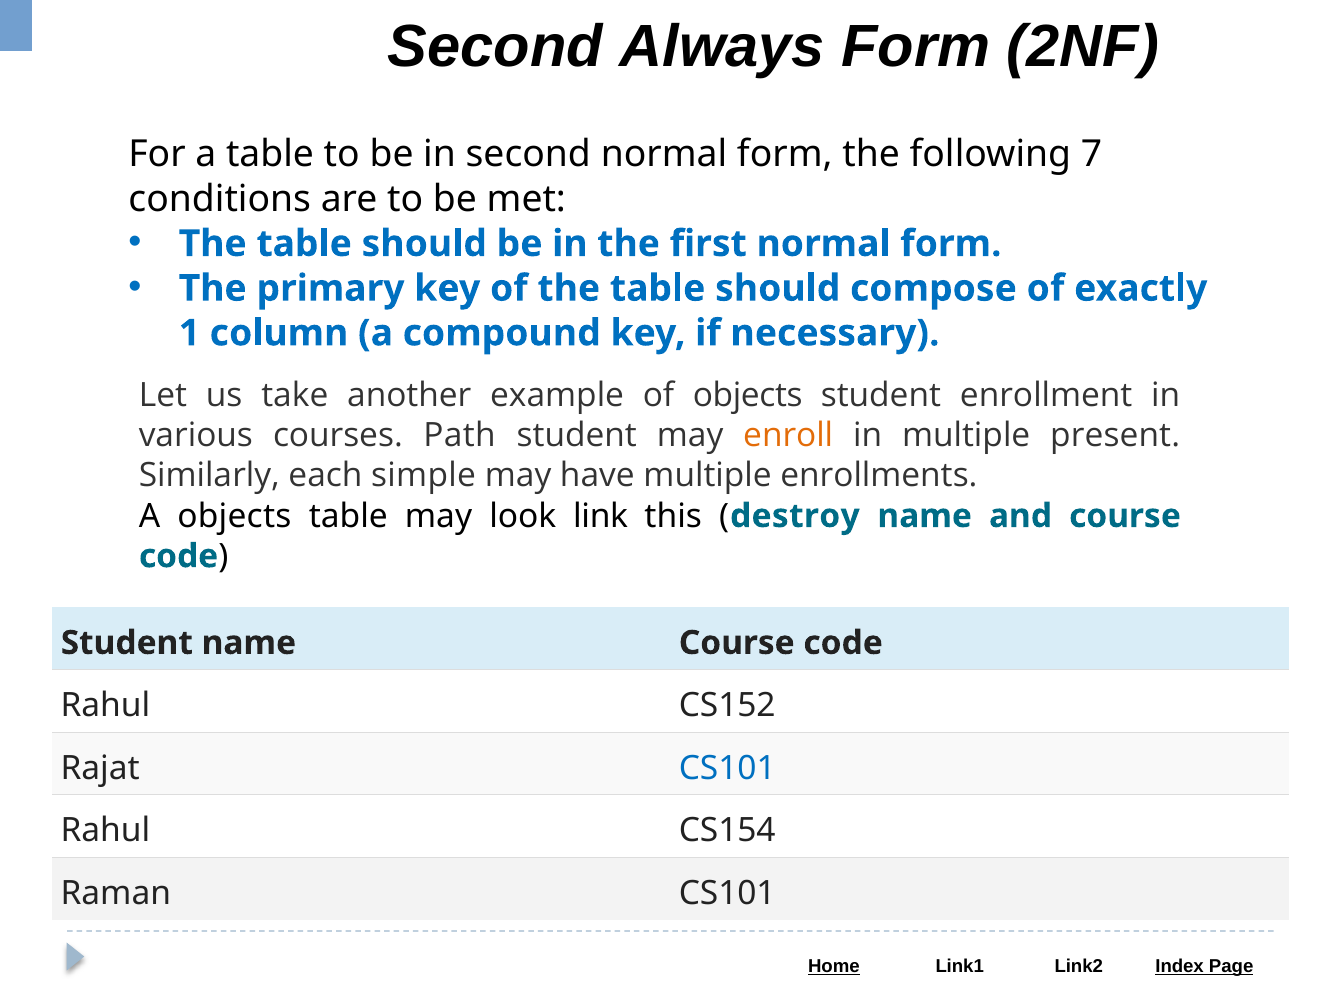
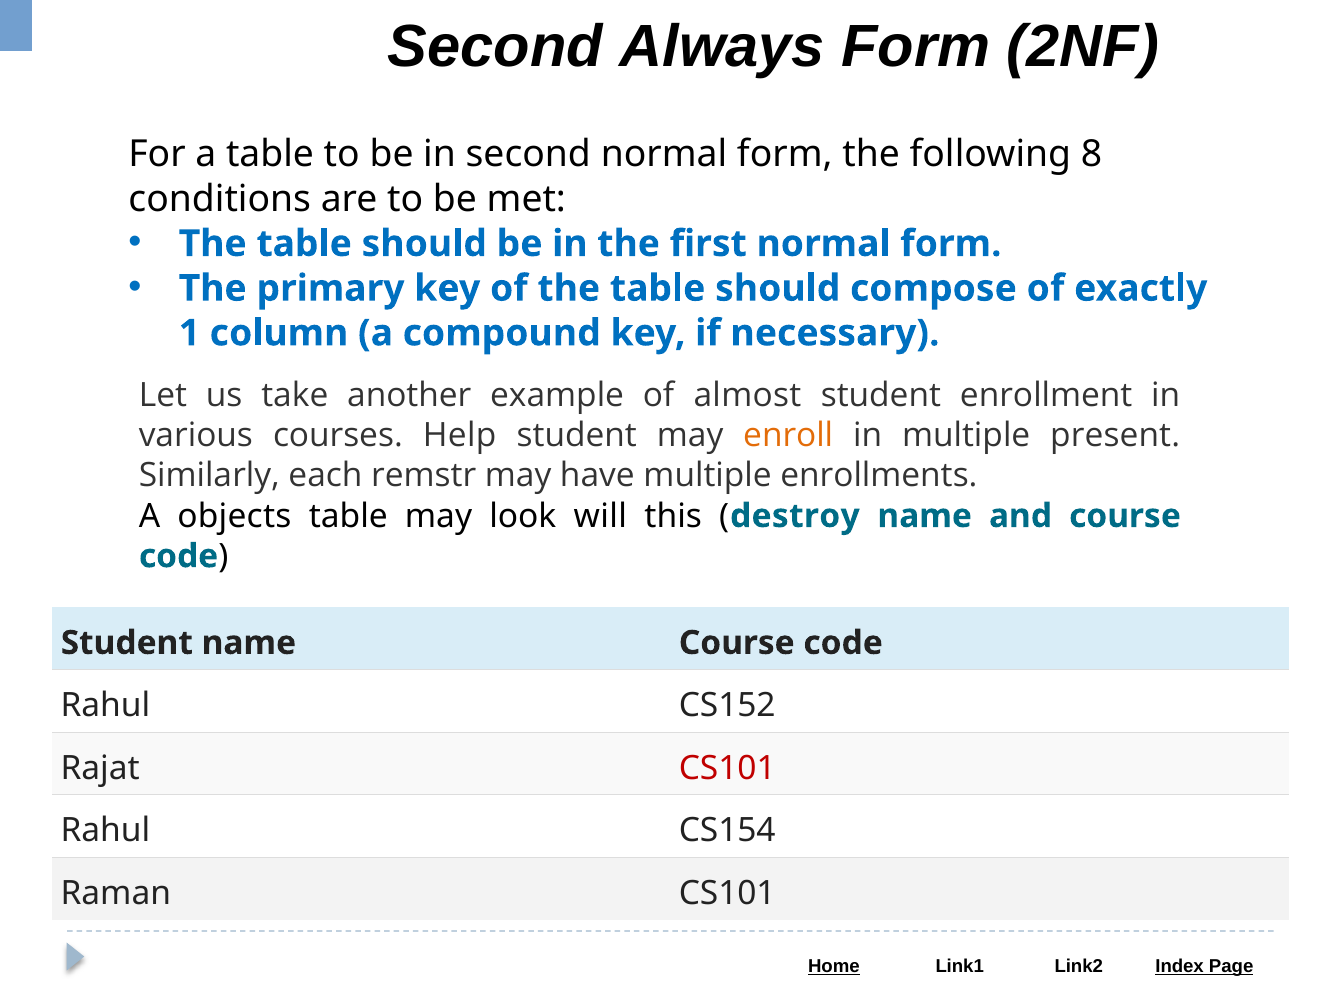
7: 7 -> 8
of objects: objects -> almost
Path: Path -> Help
simple: simple -> remstr
link: link -> will
CS101 at (727, 769) colour: blue -> red
